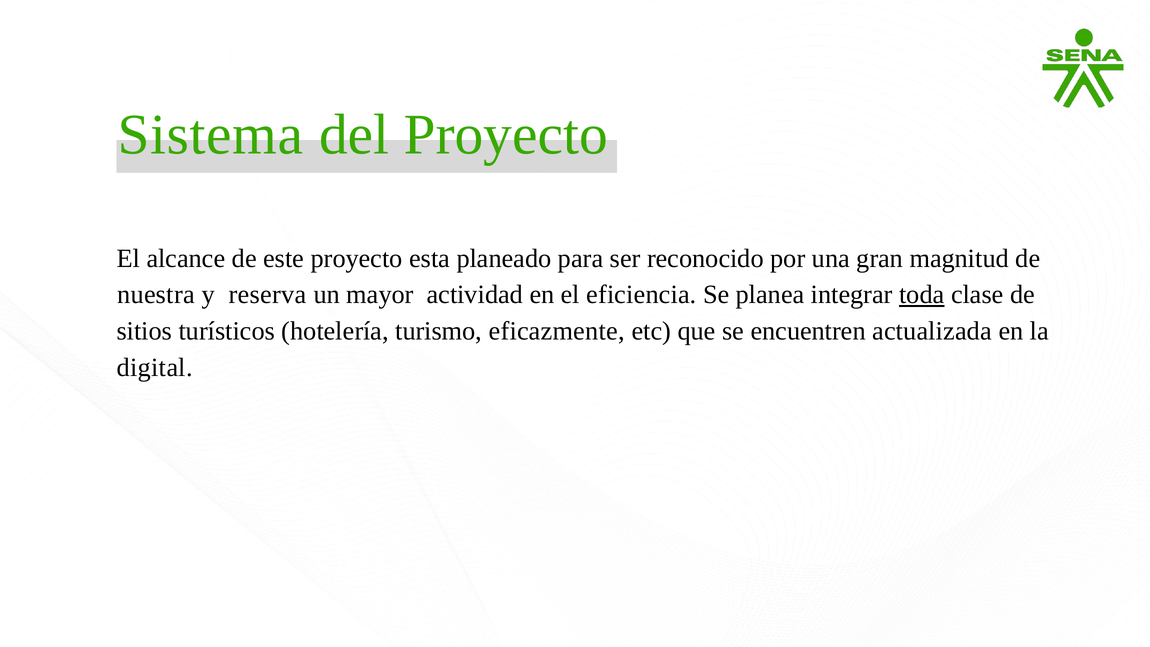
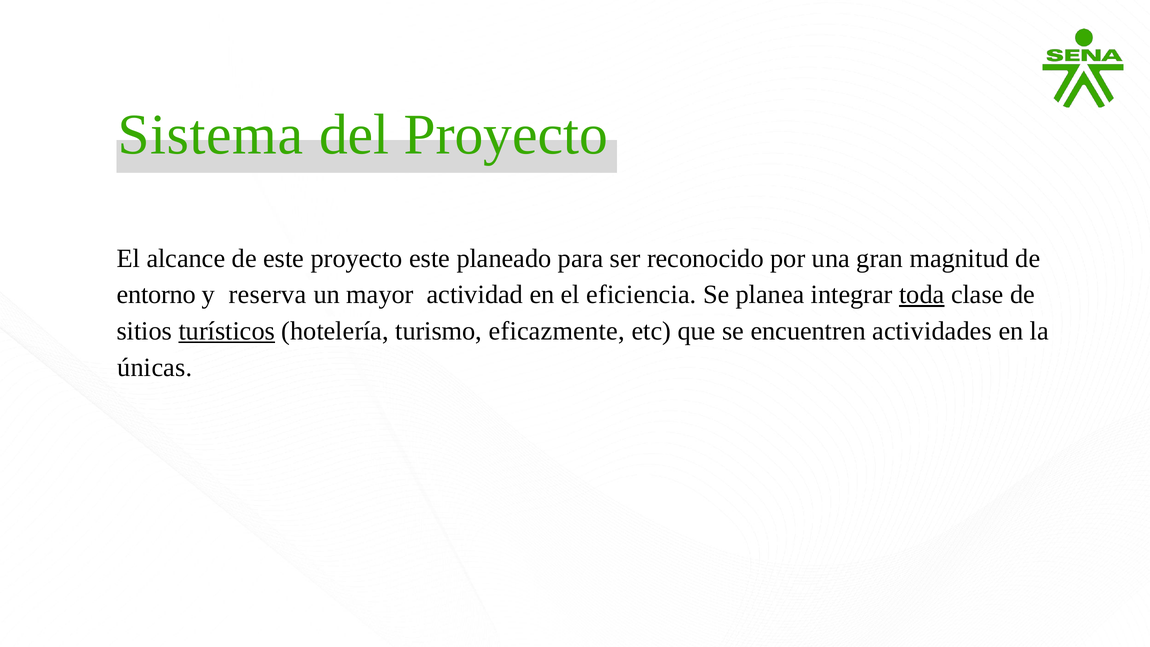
proyecto esta: esta -> este
nuestra: nuestra -> entorno
turísticos underline: none -> present
actualizada: actualizada -> actividades
digital: digital -> únicas
